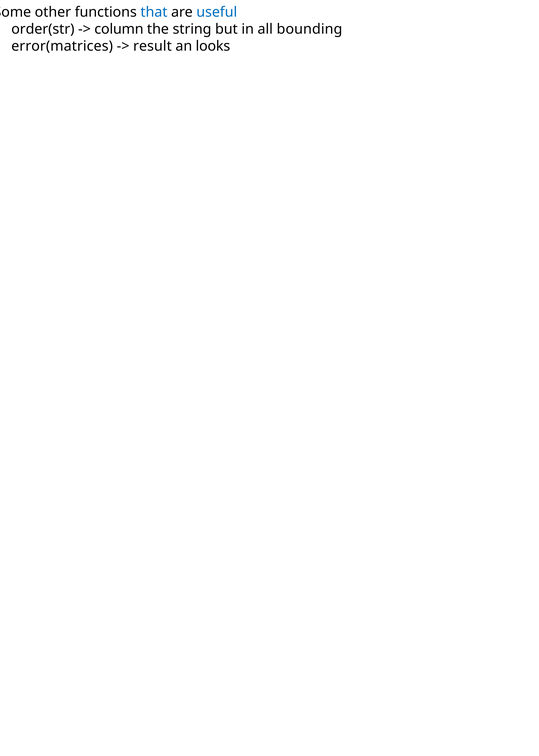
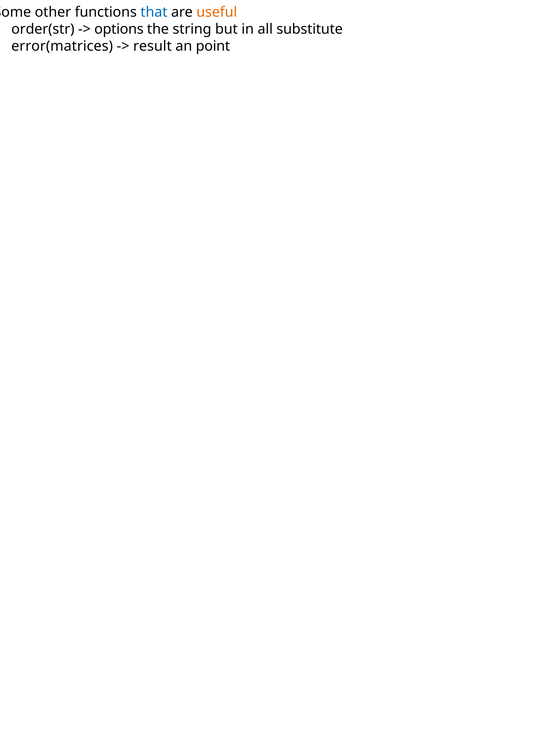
useful colour: blue -> orange
column: column -> options
bounding: bounding -> substitute
looks: looks -> point
